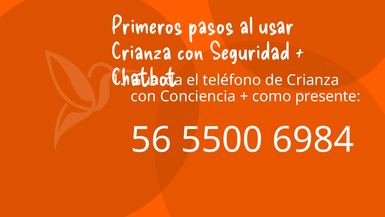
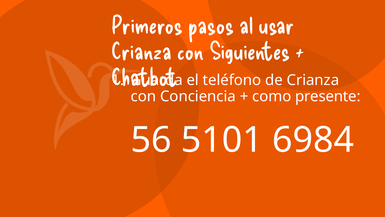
Seguridad: Seguridad -> Siguientes
5500: 5500 -> 5101
